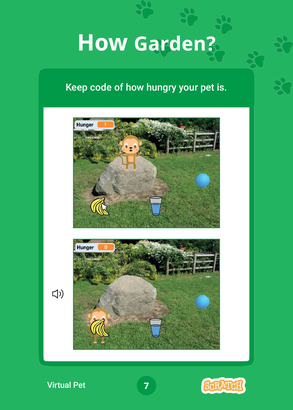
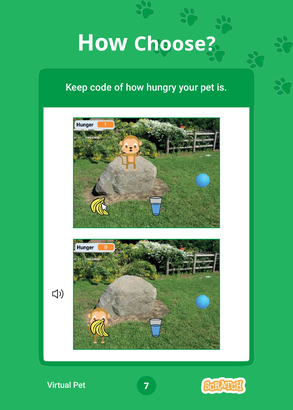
Garden: Garden -> Choose
